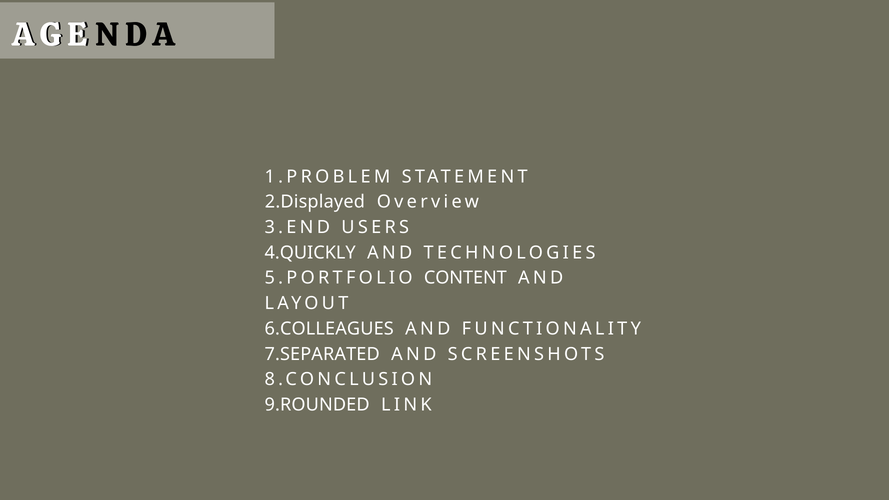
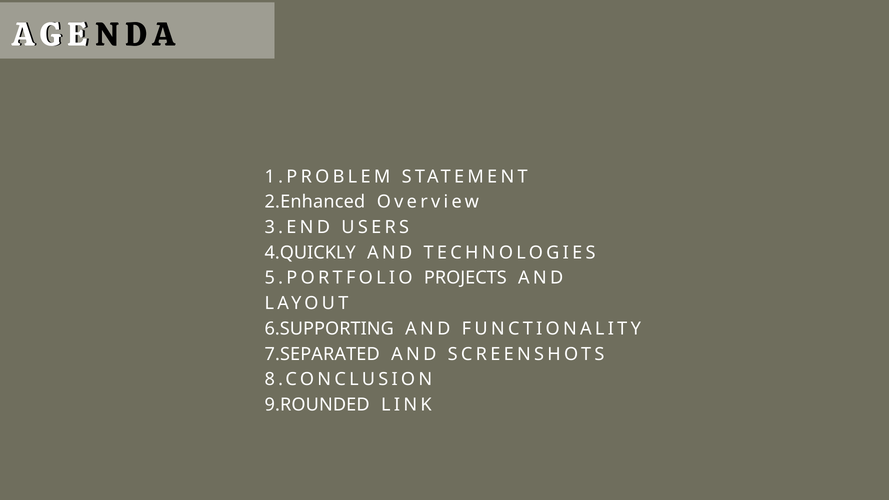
2.Displayed: 2.Displayed -> 2.Enhanced
CONTENT: CONTENT -> PROJECTS
6.COLLEAGUES: 6.COLLEAGUES -> 6.SUPPORTING
